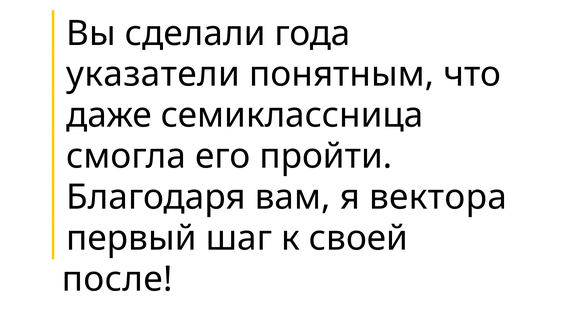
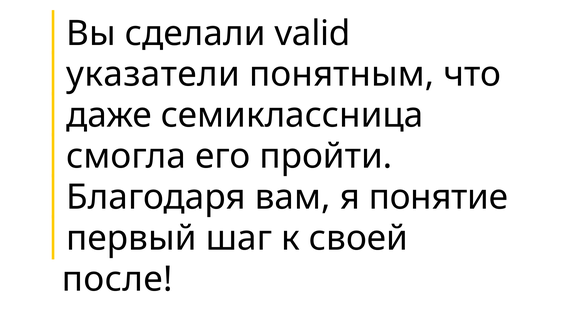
года: года -> valid
вектора: вектора -> понятие
